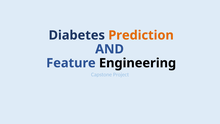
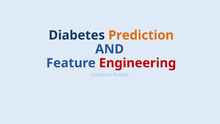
Engineering colour: black -> red
